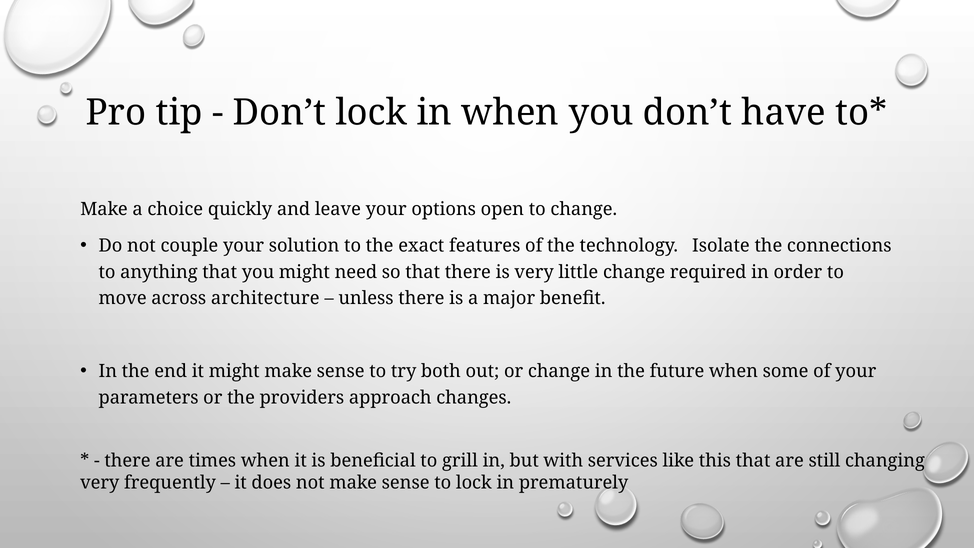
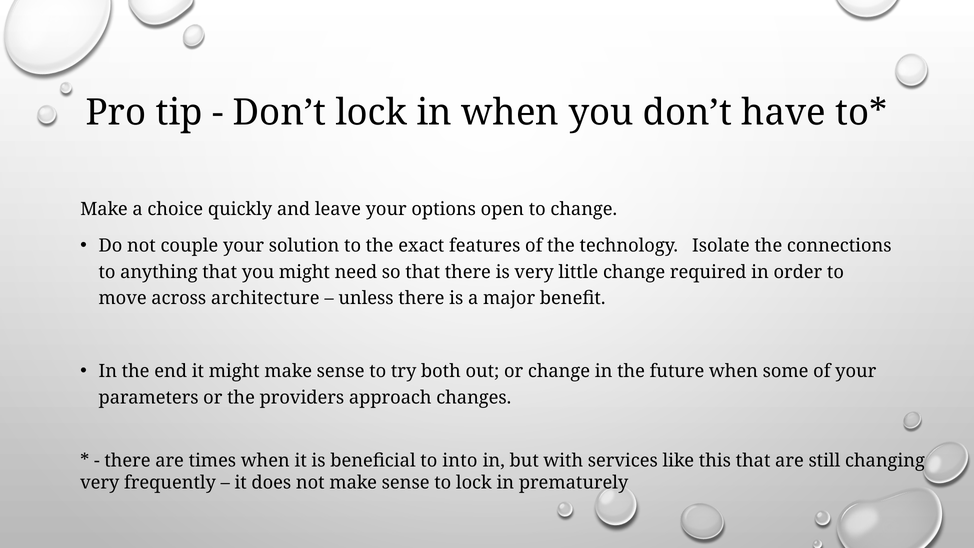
grill: grill -> into
